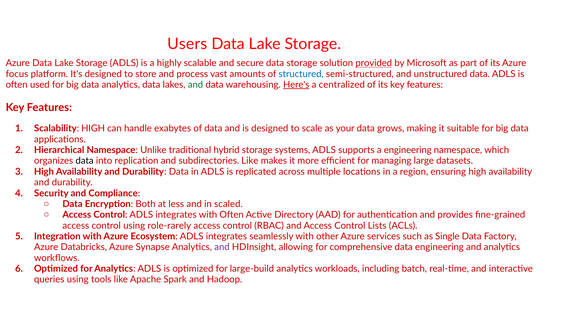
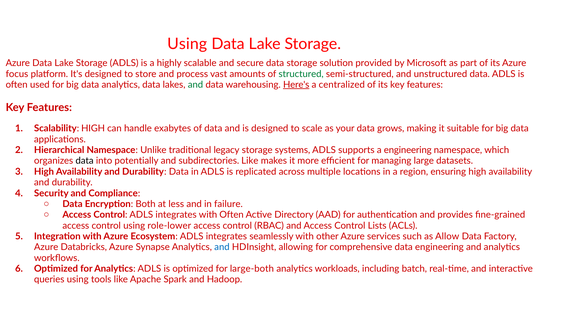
Users at (187, 44): Users -> Using
provided underline: present -> none
structured colour: blue -> green
hybrid: hybrid -> legacy
replication: replication -> potentially
scaled: scaled -> failure
role-rarely: role-rarely -> role-lower
Single: Single -> Allow
and at (222, 248) colour: purple -> blue
large-build: large-build -> large-both
